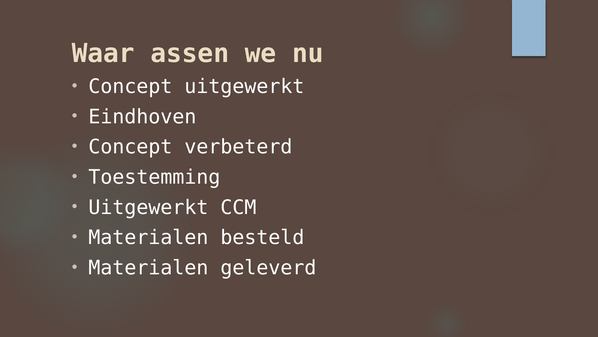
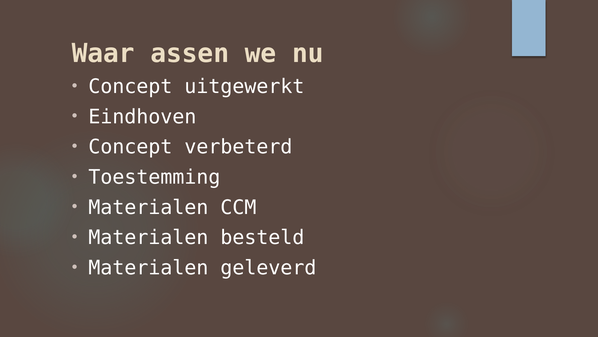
Uitgewerkt at (149, 207): Uitgewerkt -> Materialen
